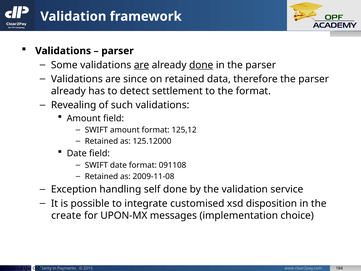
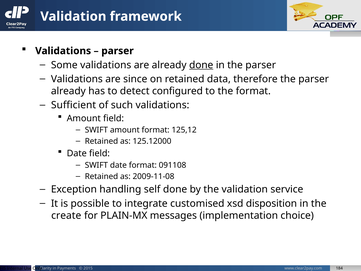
are at (142, 65) underline: present -> none
settlement: settlement -> configured
Revealing: Revealing -> Sufficient
UPON-MX: UPON-MX -> PLAIN-MX
